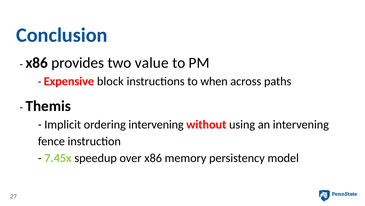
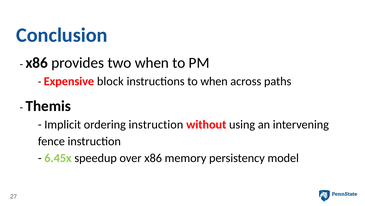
two value: value -> when
ordering intervening: intervening -> instruction
7.45x: 7.45x -> 6.45x
